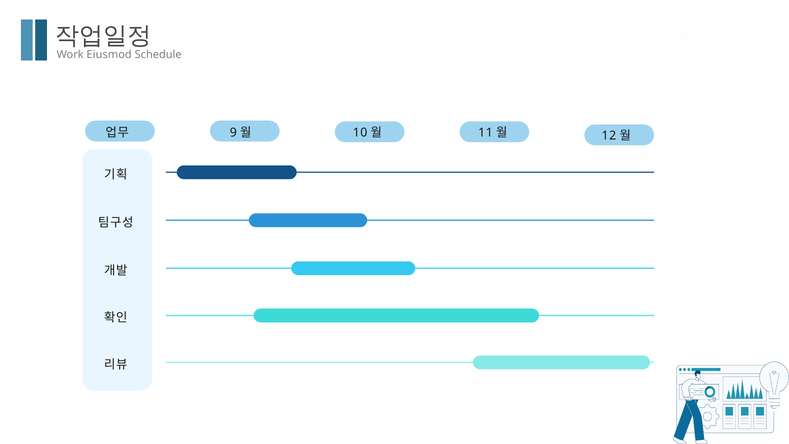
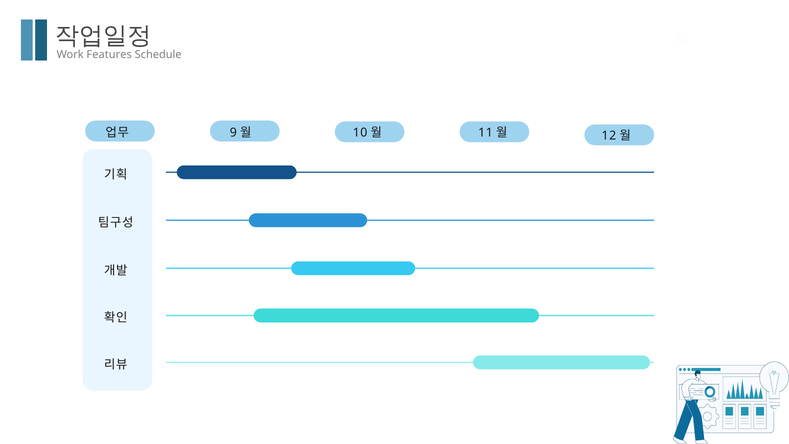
Eiusmod: Eiusmod -> Features
